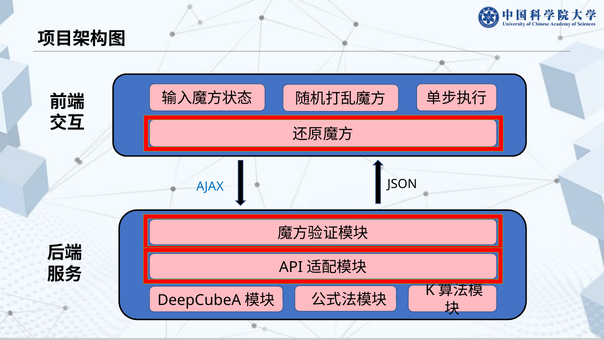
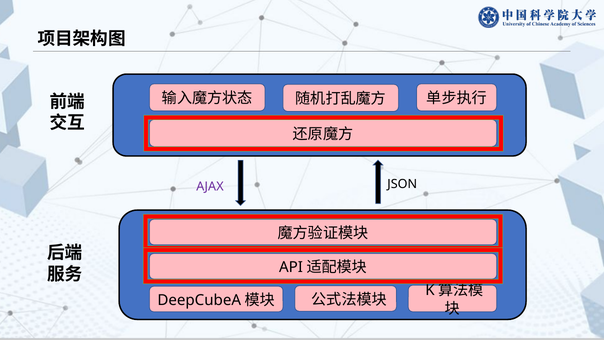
AJAX colour: blue -> purple
